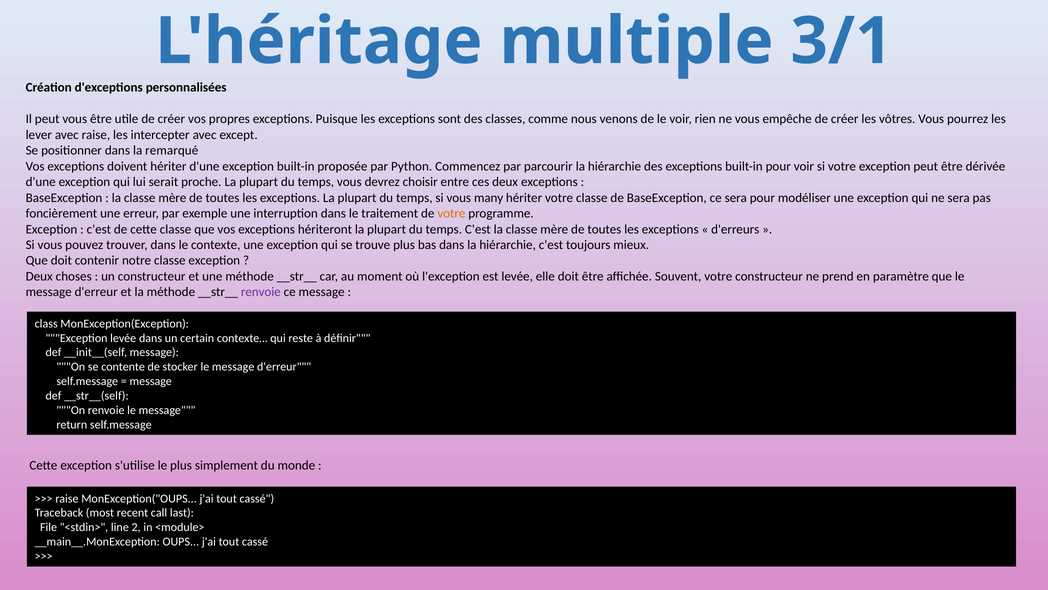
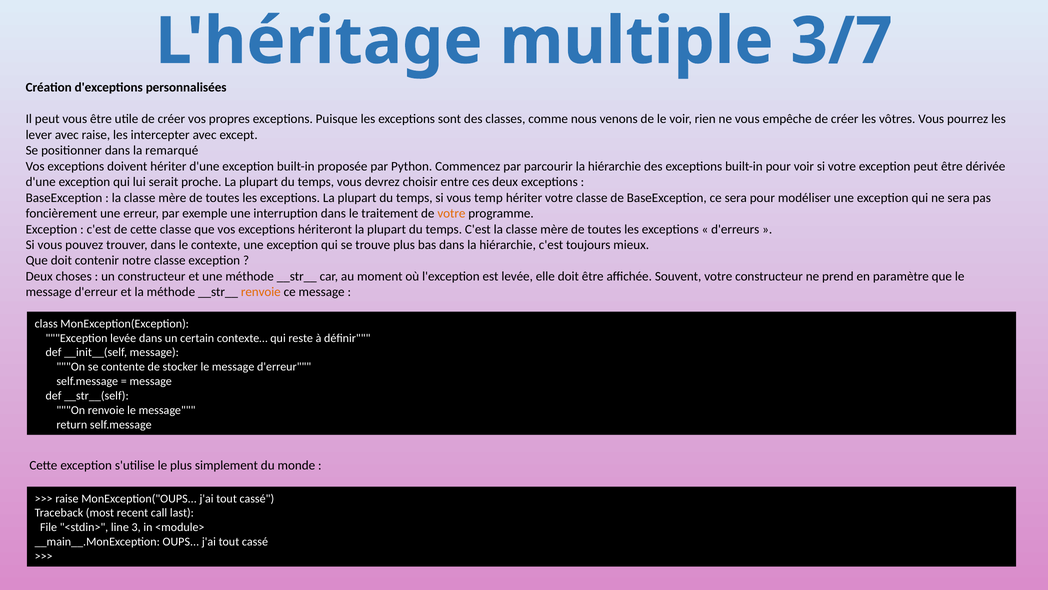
3/1: 3/1 -> 3/7
many: many -> temp
renvoie at (261, 292) colour: purple -> orange
2: 2 -> 3
